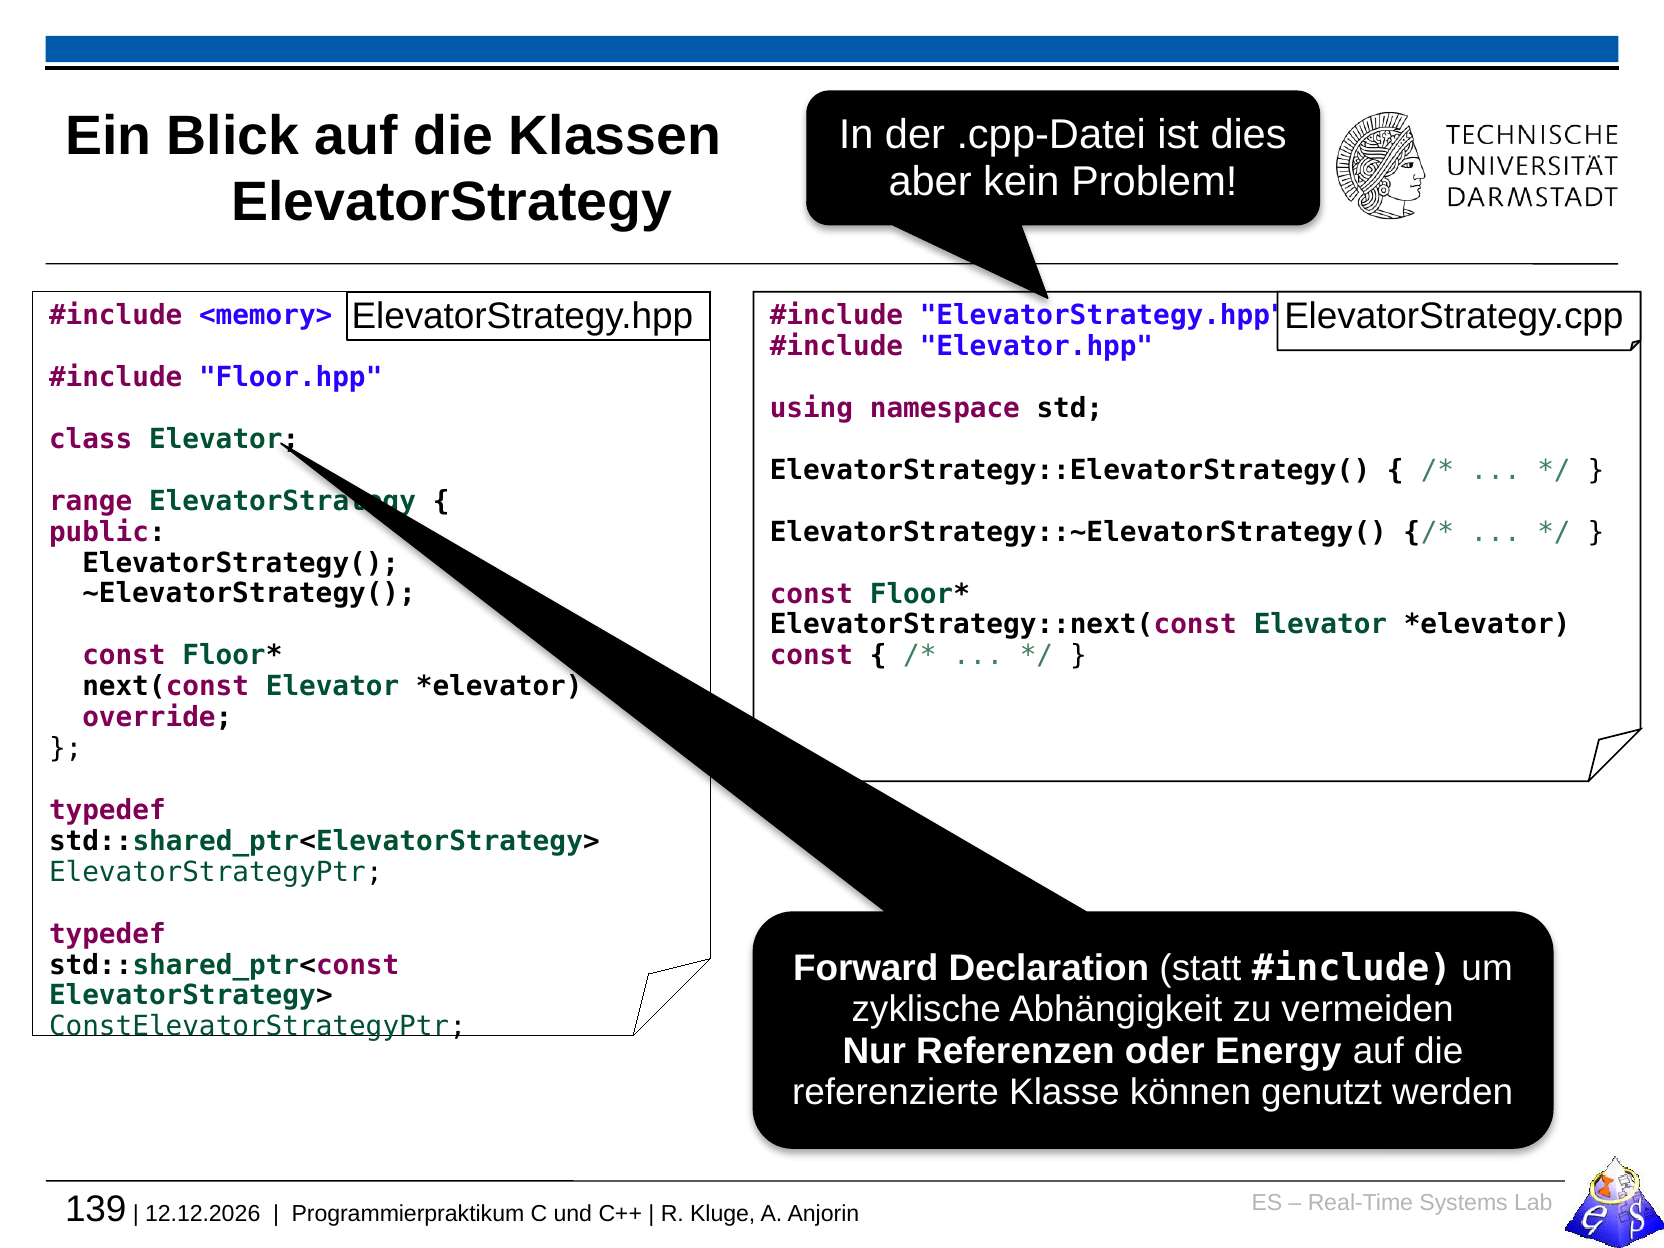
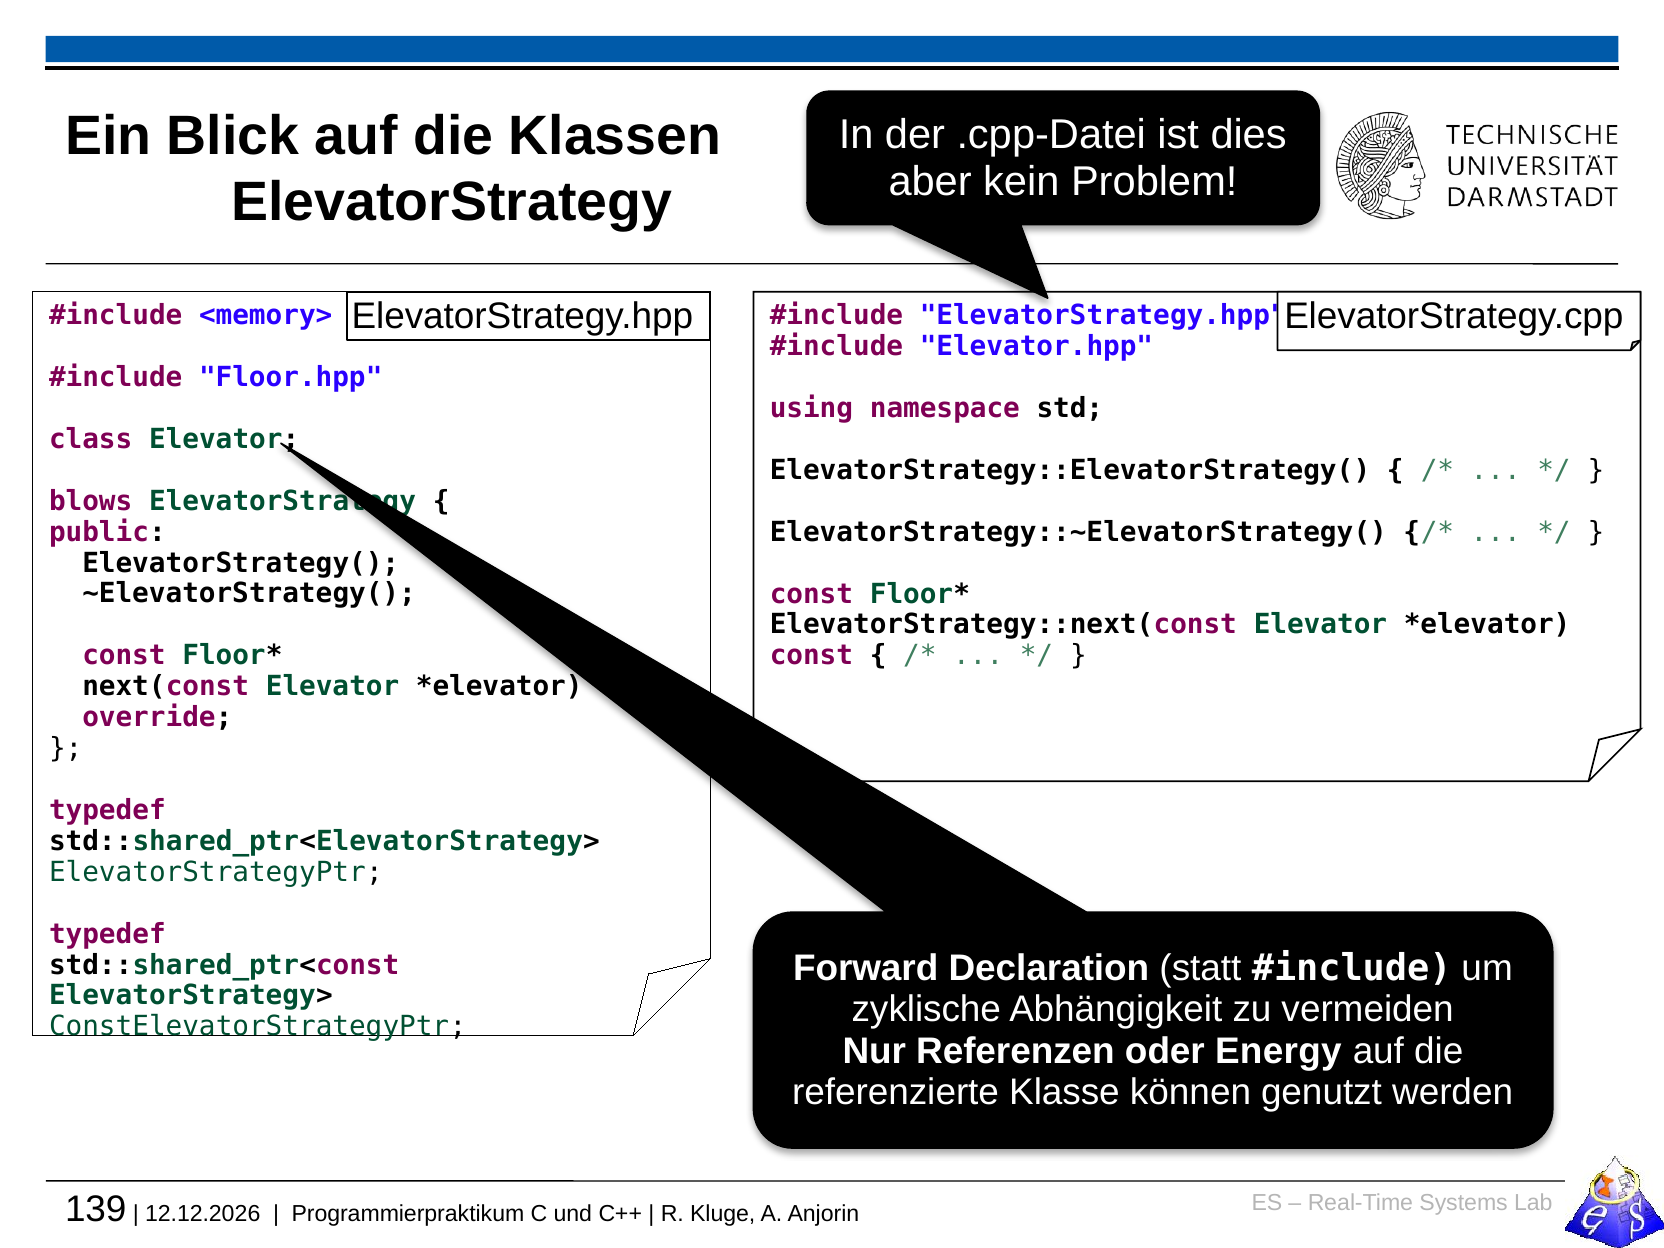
range: range -> blows
